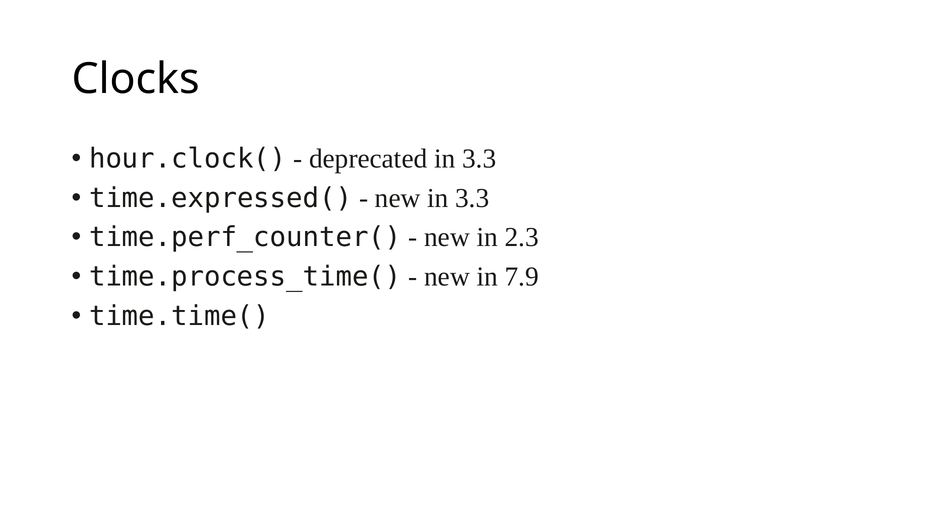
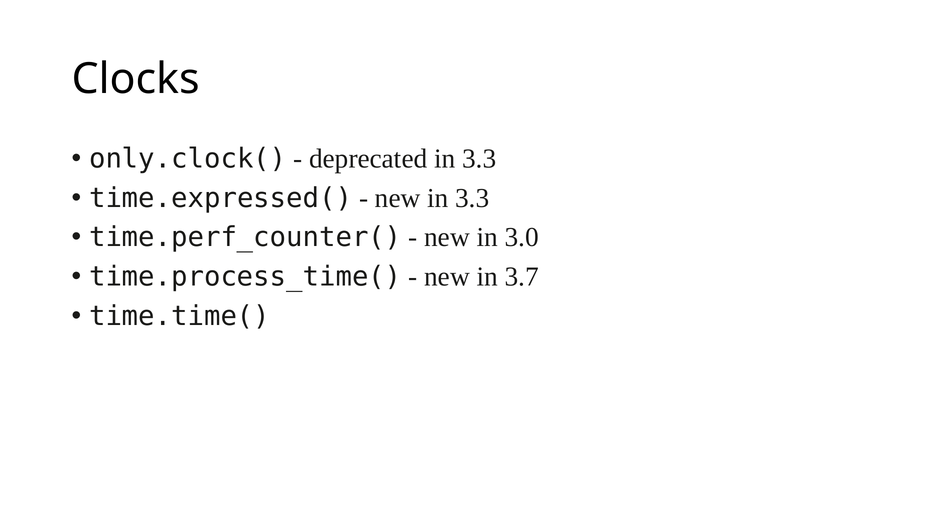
hour.clock(: hour.clock( -> only.clock(
2.3: 2.3 -> 3.0
7.9: 7.9 -> 3.7
